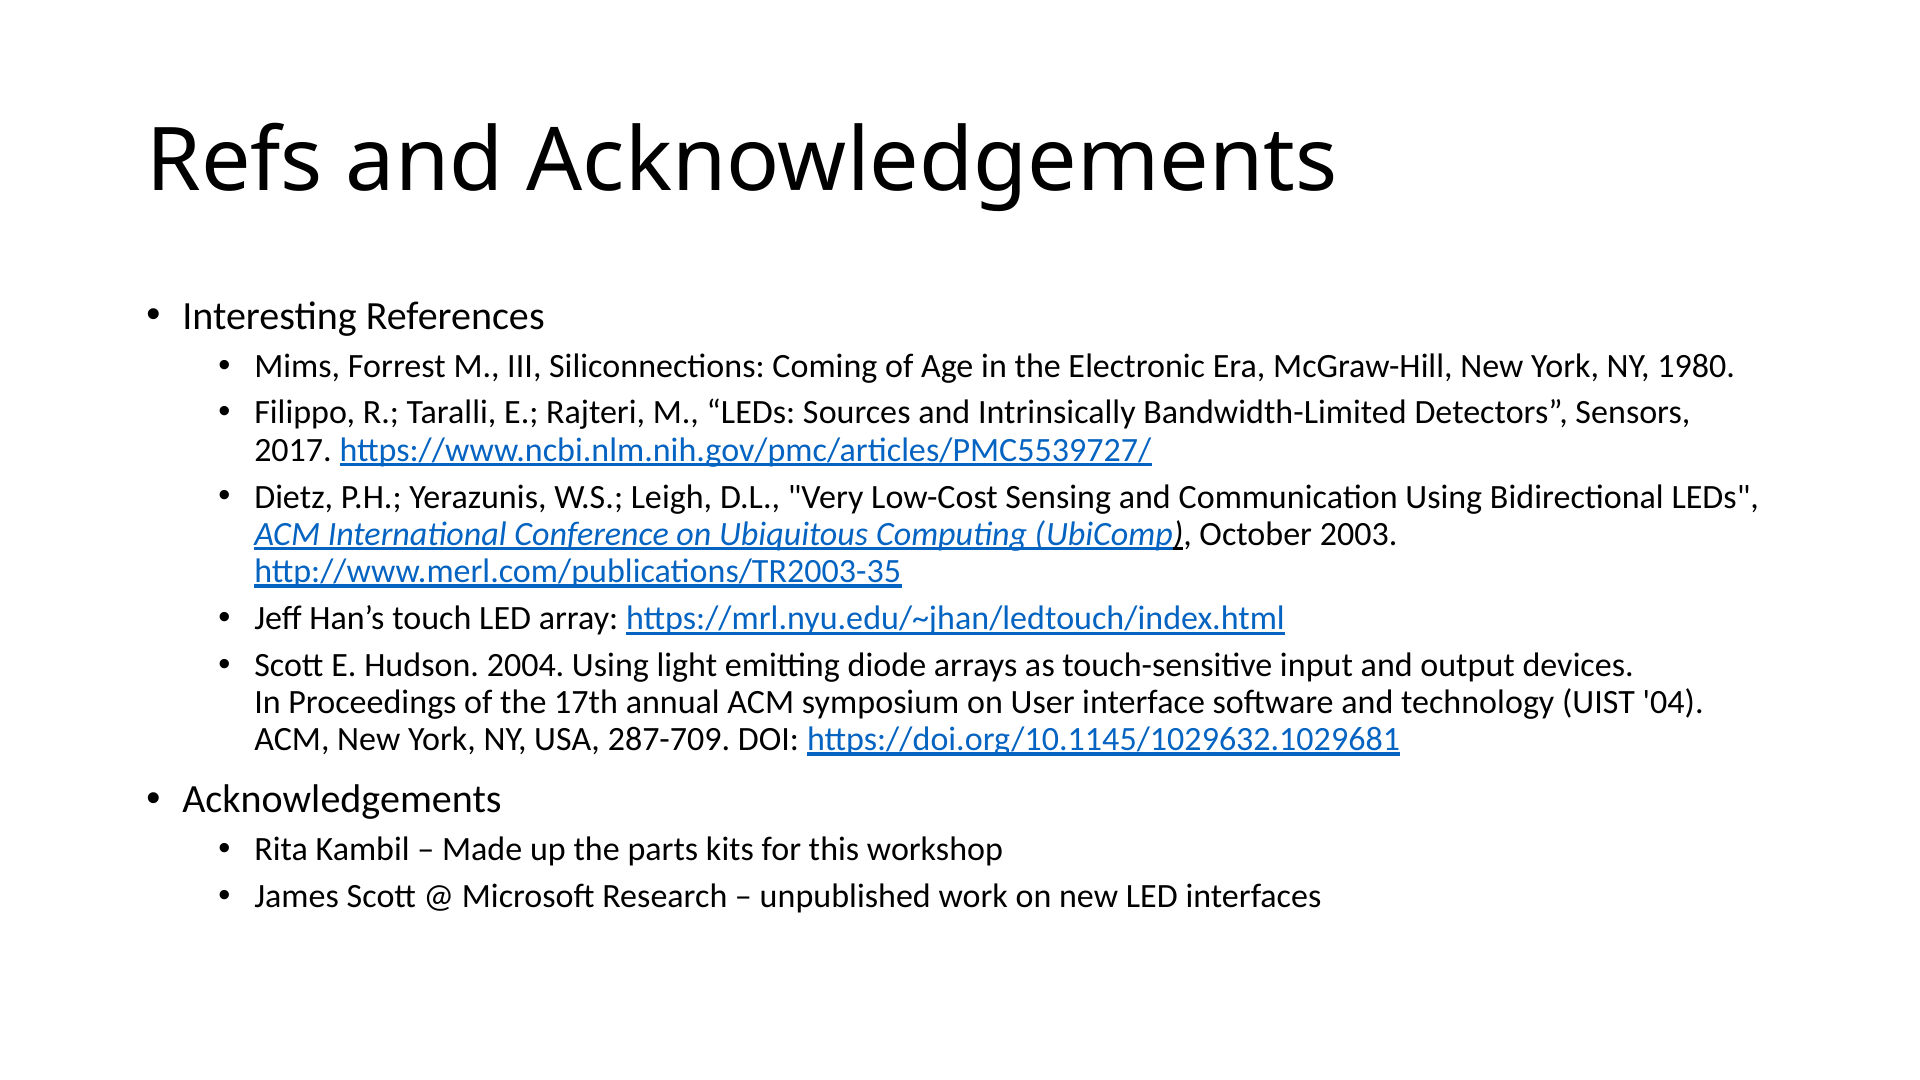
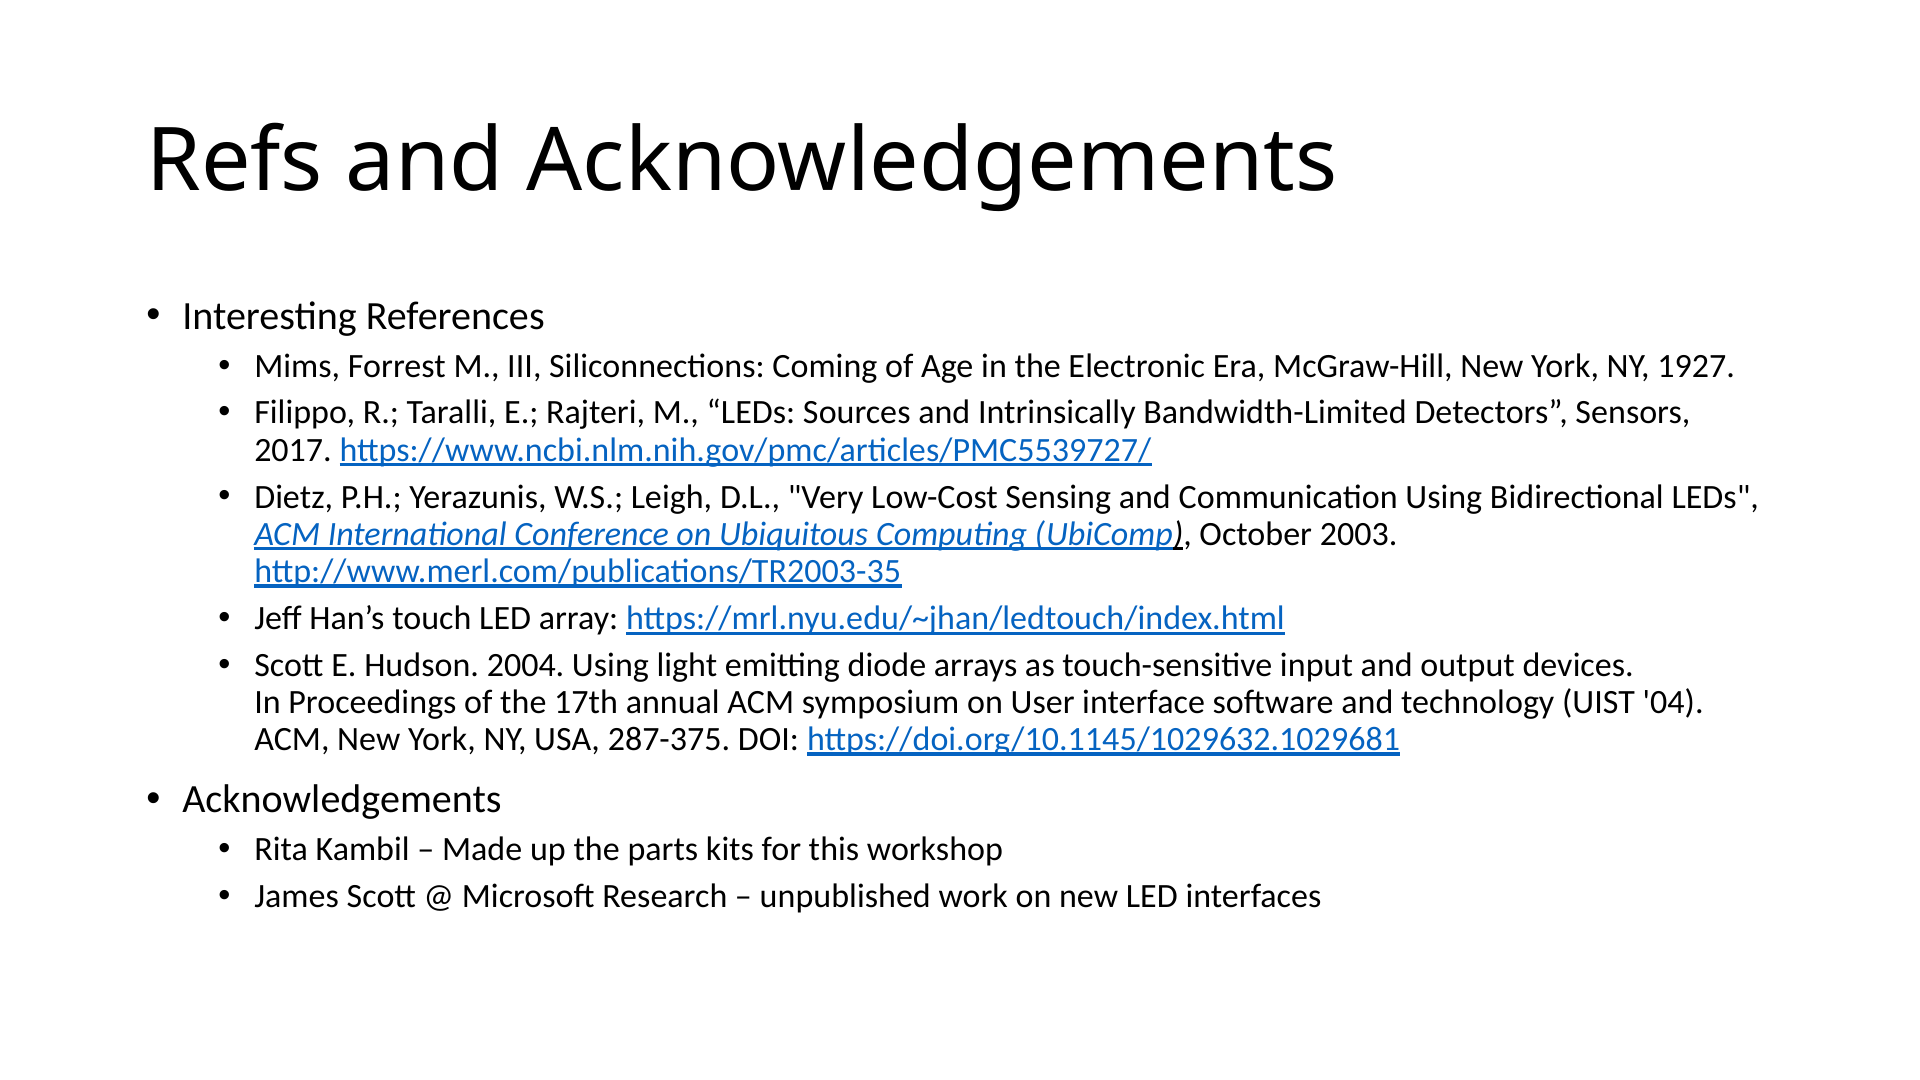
1980: 1980 -> 1927
287-709: 287-709 -> 287-375
